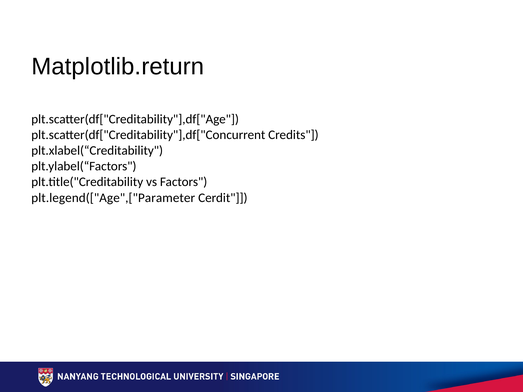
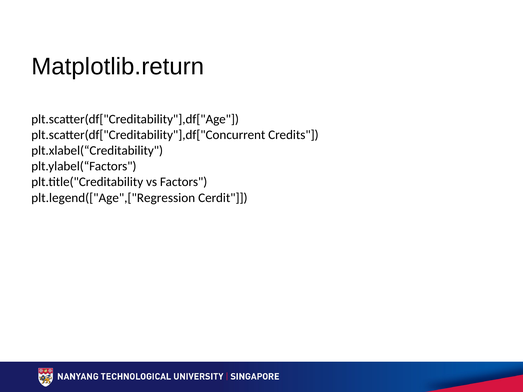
plt.legend(["Age",["Parameter: plt.legend(["Age",["Parameter -> plt.legend(["Age",["Regression
